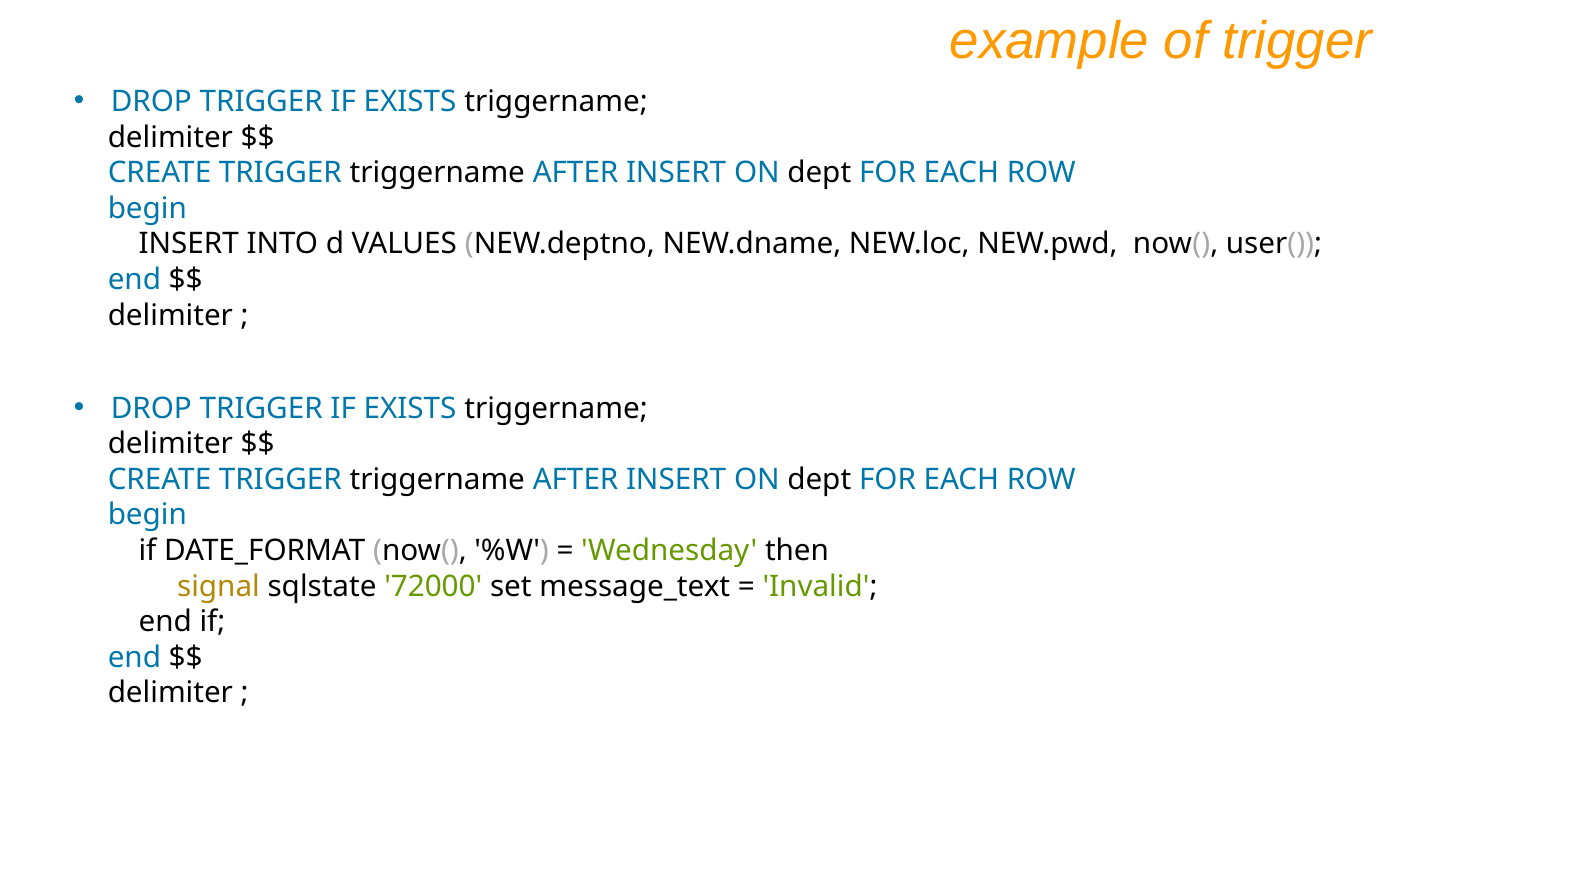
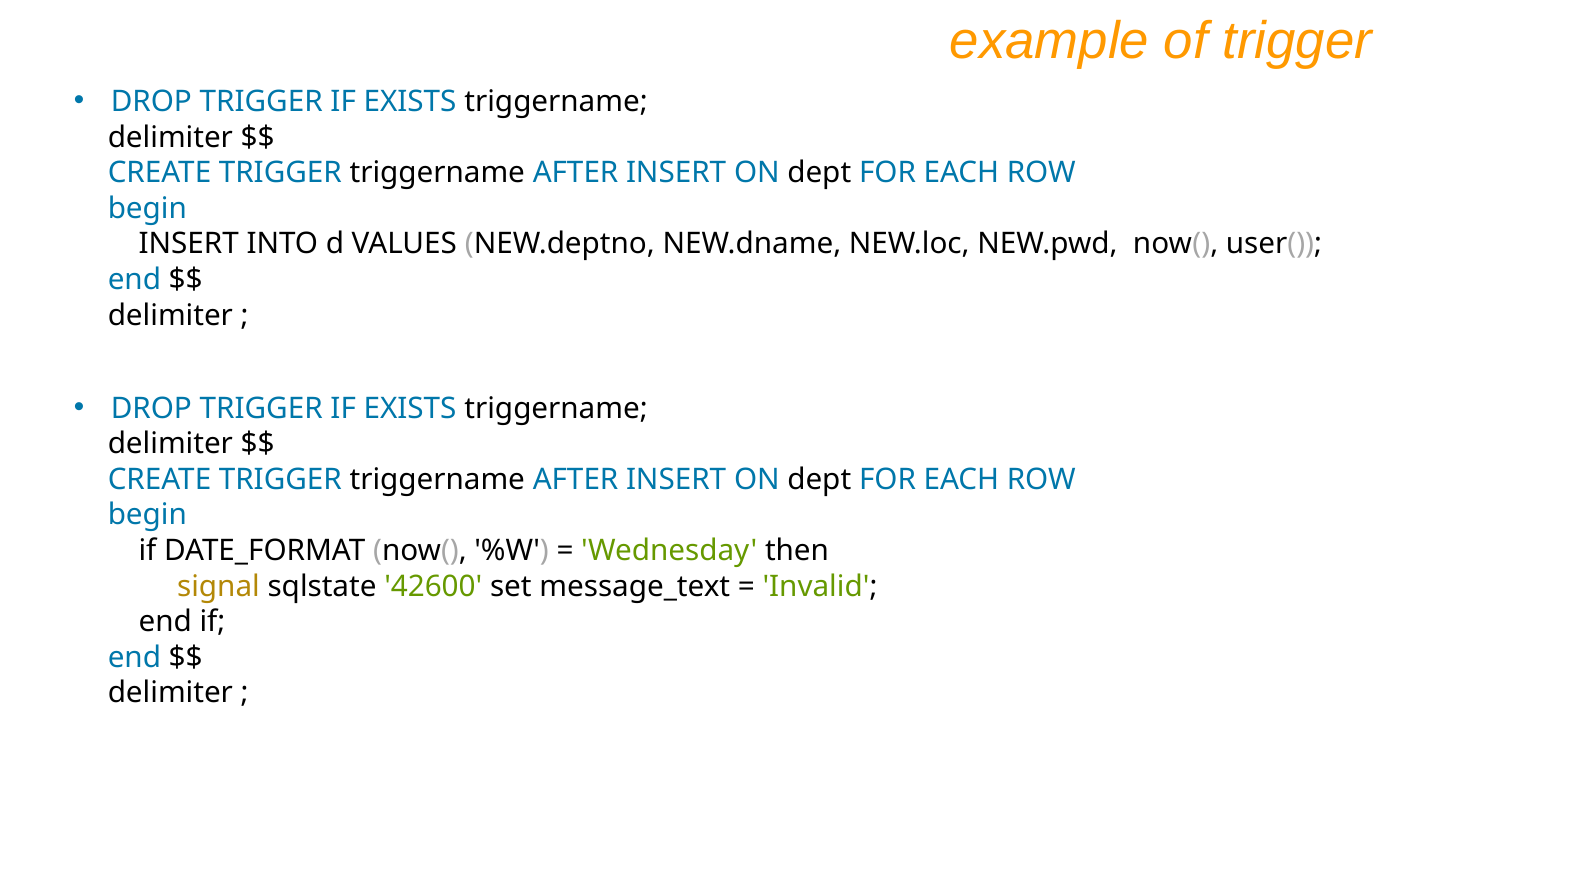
72000: 72000 -> 42600
